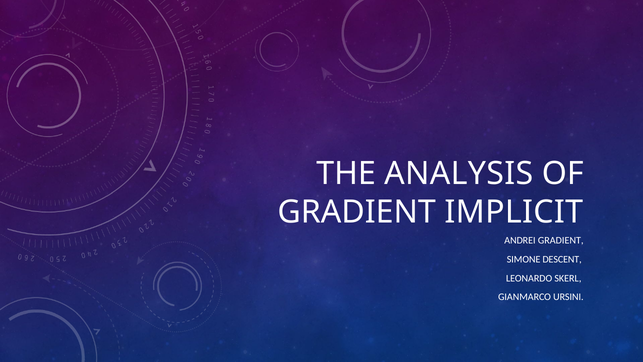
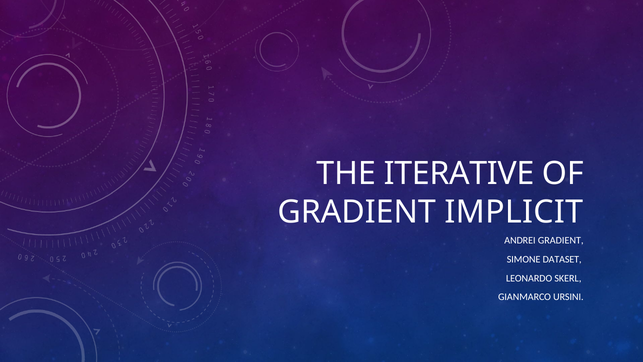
ANALYSIS: ANALYSIS -> ITERATIVE
DESCENT: DESCENT -> DATASET
